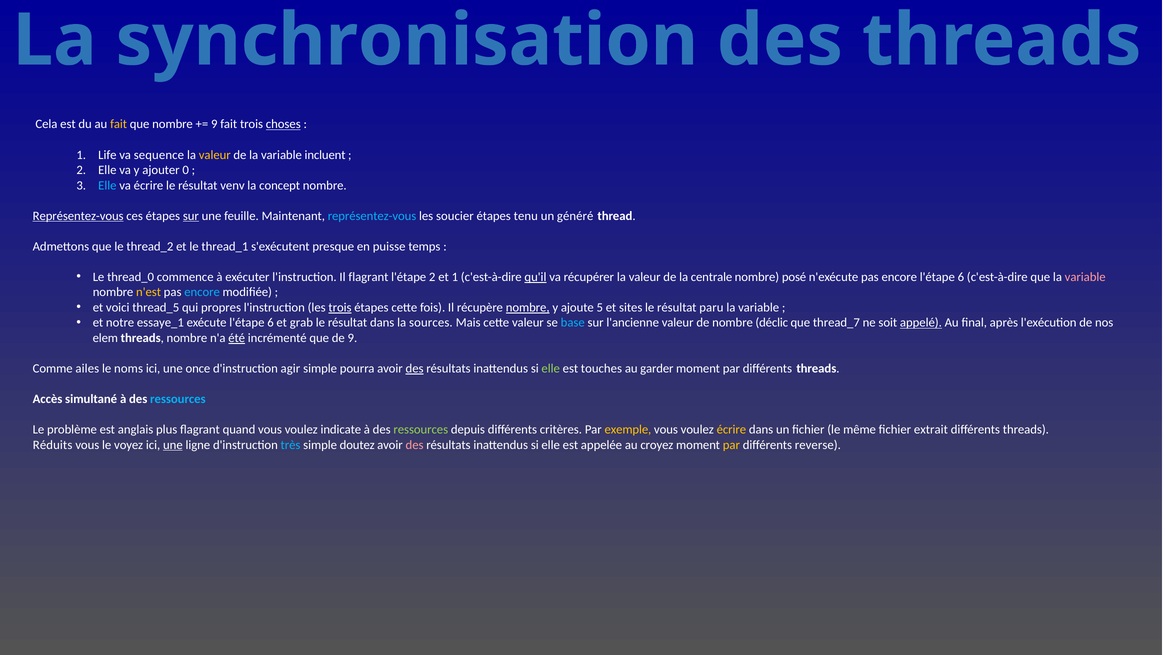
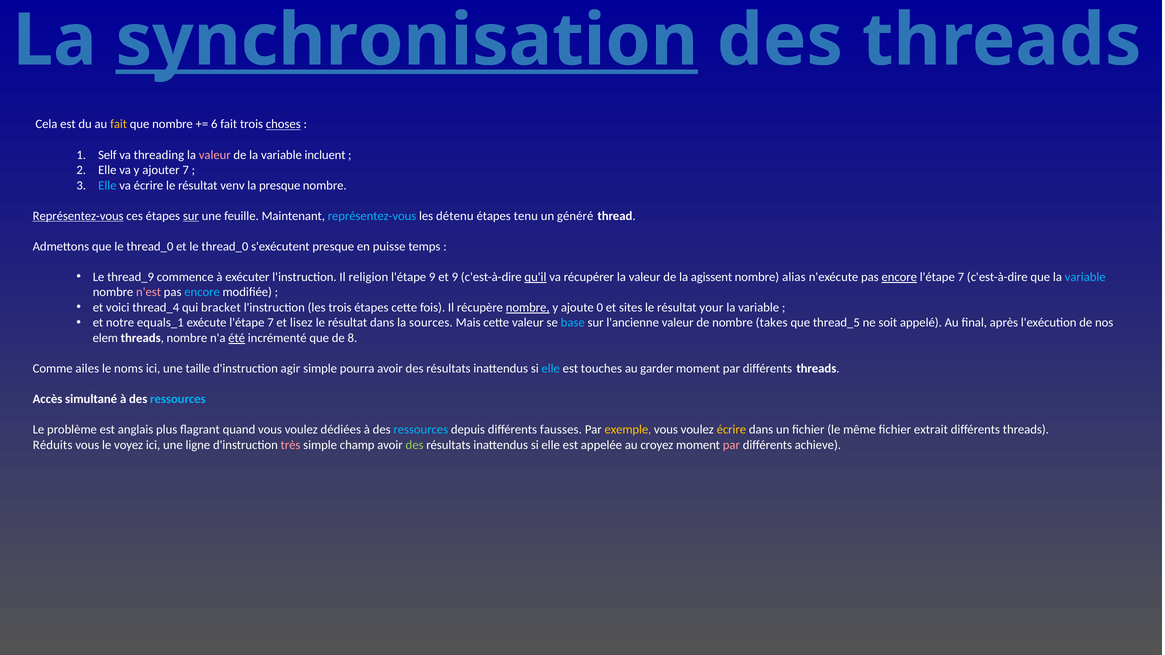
synchronisation underline: none -> present
9 at (214, 124): 9 -> 6
Life: Life -> Self
sequence: sequence -> threading
valeur at (215, 155) colour: yellow -> pink
ajouter 0: 0 -> 7
la concept: concept -> presque
soucier: soucier -> détenu
que le thread_2: thread_2 -> thread_0
et le thread_1: thread_1 -> thread_0
thread_0: thread_0 -> thread_9
Il flagrant: flagrant -> religion
l'étape 2: 2 -> 9
et 1: 1 -> 9
centrale: centrale -> agissent
posé: posé -> alias
encore at (899, 277) underline: none -> present
6 at (961, 277): 6 -> 7
variable at (1085, 277) colour: pink -> light blue
n'est colour: yellow -> pink
thread_5: thread_5 -> thread_4
propres: propres -> bracket
trois at (340, 308) underline: present -> none
5: 5 -> 0
paru: paru -> your
essaye_1: essaye_1 -> equals_1
exécute l'étape 6: 6 -> 7
grab: grab -> lisez
déclic: déclic -> takes
thread_7: thread_7 -> thread_5
appelé underline: present -> none
de 9: 9 -> 8
once: once -> taille
des at (415, 369) underline: present -> none
elle at (551, 369) colour: light green -> light blue
indicate: indicate -> dédiées
ressources at (421, 430) colour: light green -> light blue
critères: critères -> fausses
une at (173, 445) underline: present -> none
très colour: light blue -> pink
doutez: doutez -> champ
des at (415, 445) colour: pink -> light green
par at (731, 445) colour: yellow -> pink
reverse: reverse -> achieve
